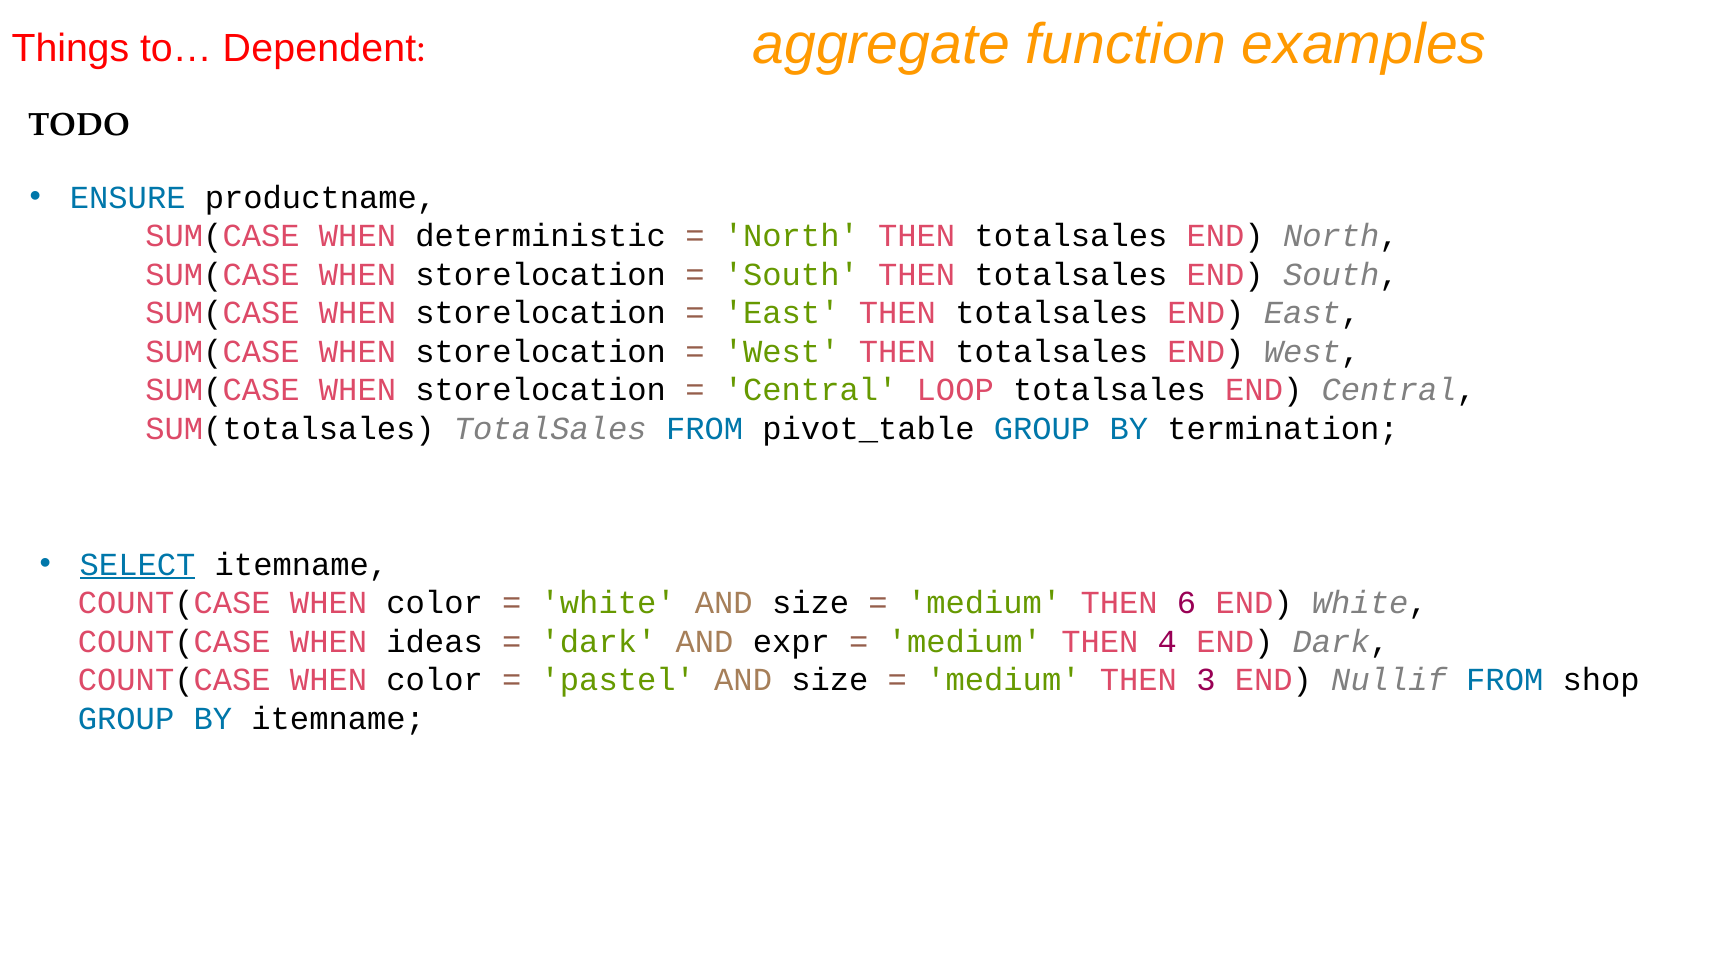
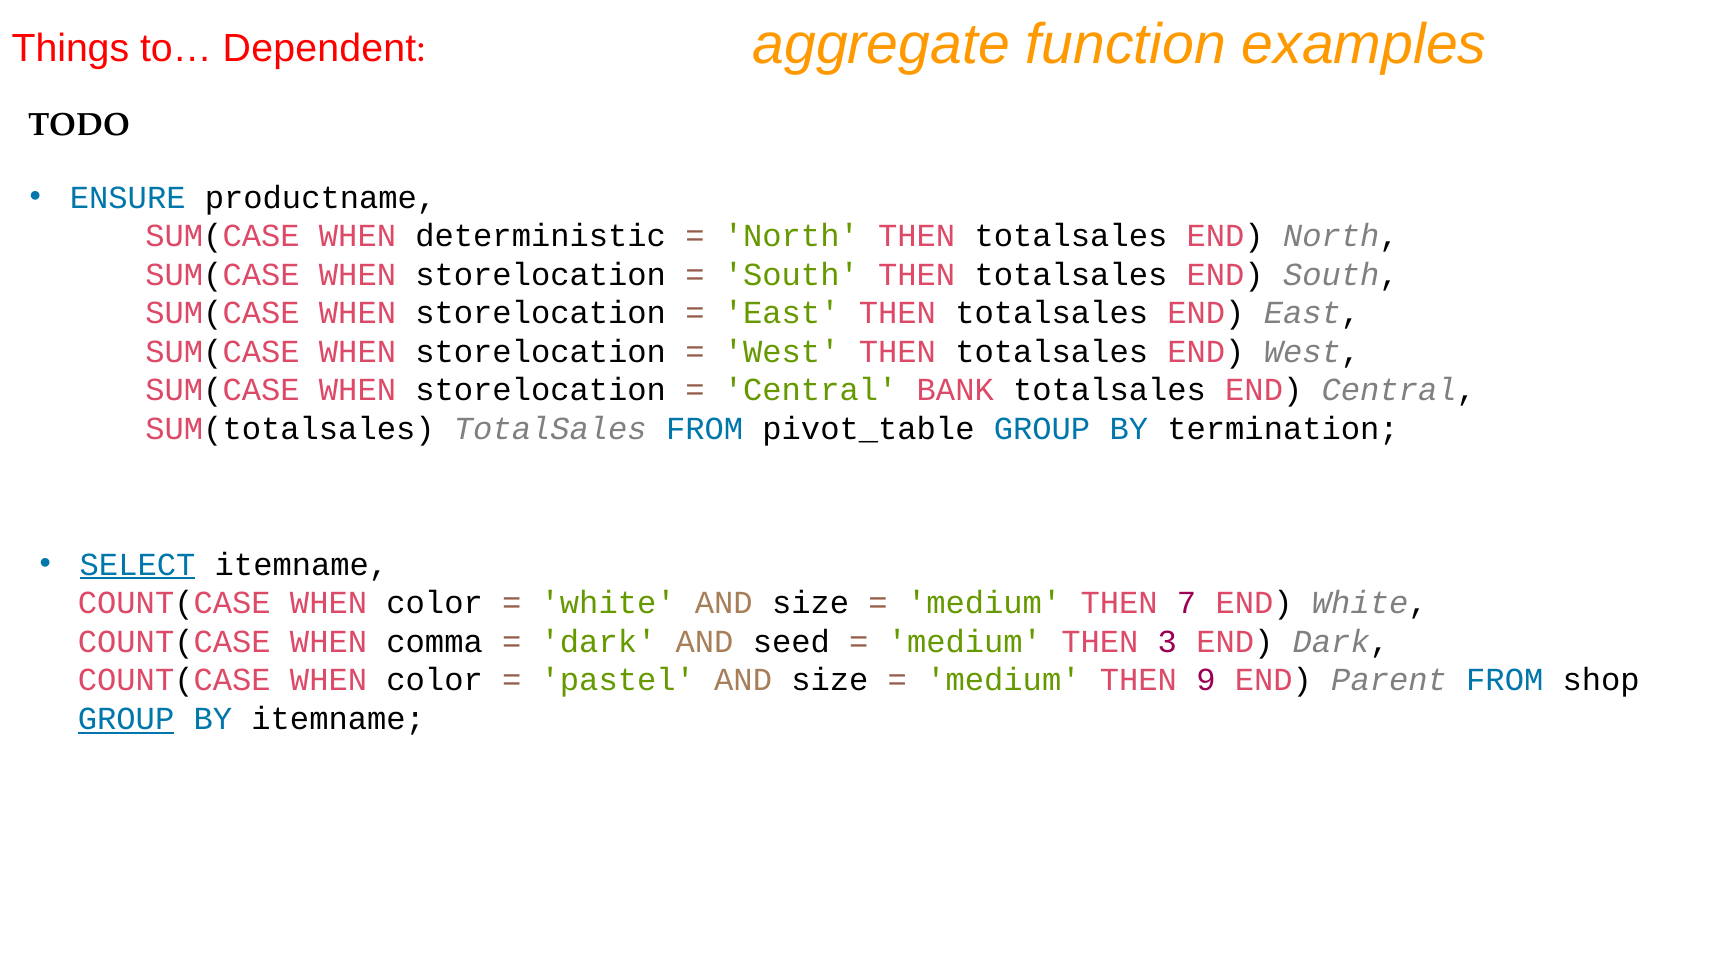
LOOP: LOOP -> BANK
6: 6 -> 7
ideas: ideas -> comma
expr: expr -> seed
4: 4 -> 3
3: 3 -> 9
Nullif: Nullif -> Parent
GROUP at (126, 719) underline: none -> present
